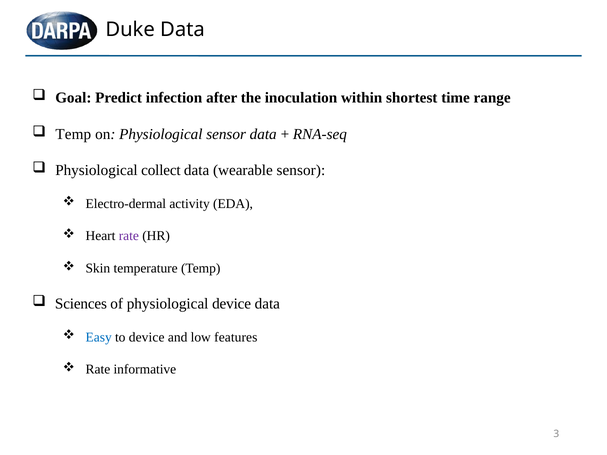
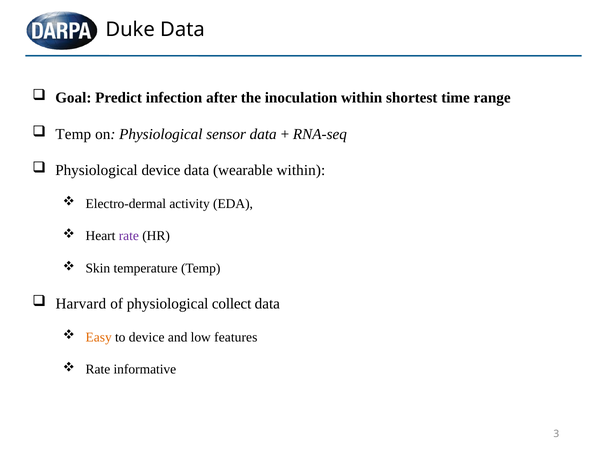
Physiological collect: collect -> device
wearable sensor: sensor -> within
Sciences: Sciences -> Harvard
physiological device: device -> collect
Easy colour: blue -> orange
